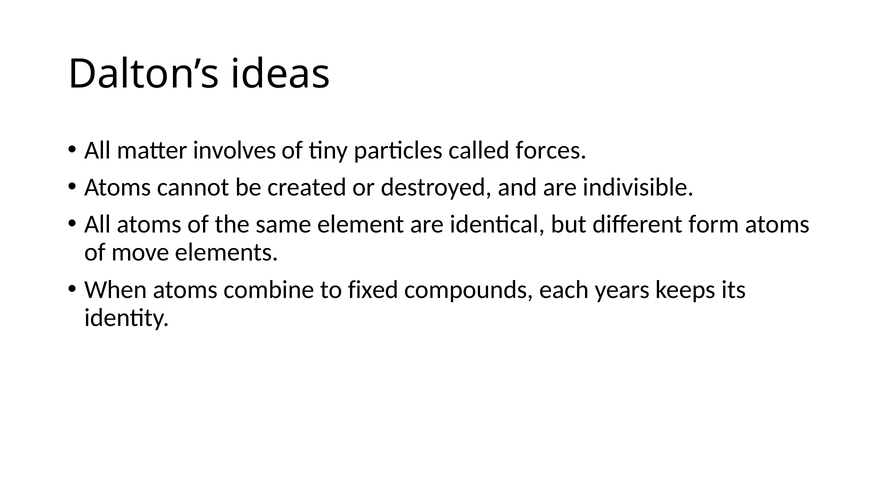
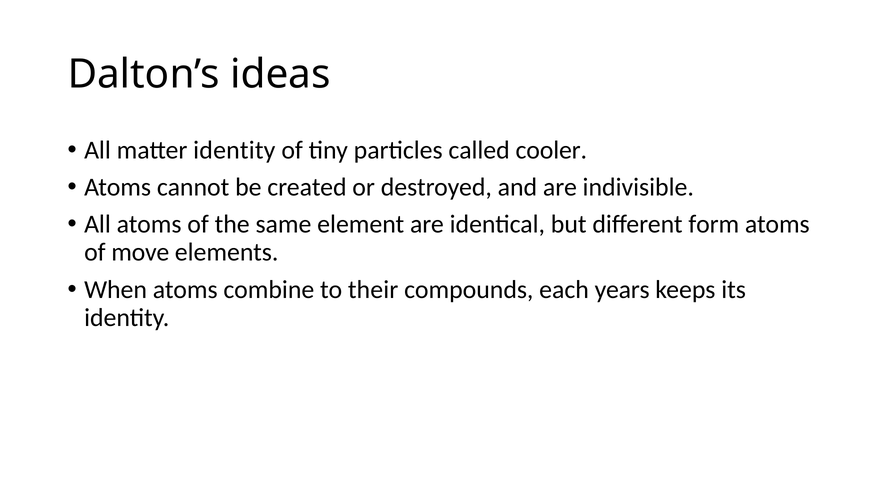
matter involves: involves -> identity
forces: forces -> cooler
fixed: fixed -> their
